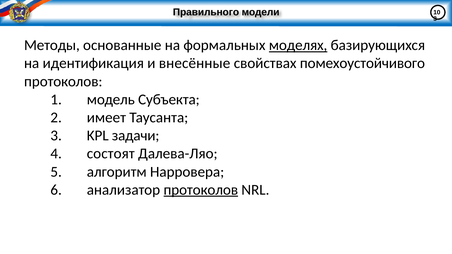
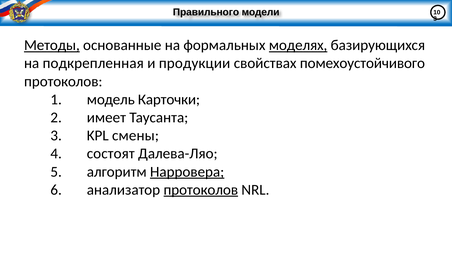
Методы underline: none -> present
идентификация: идентификация -> подкрепленная
внесённые: внесённые -> продукции
Субъекта: Субъекта -> Карточки
задачи: задачи -> смены
Нарровера underline: none -> present
